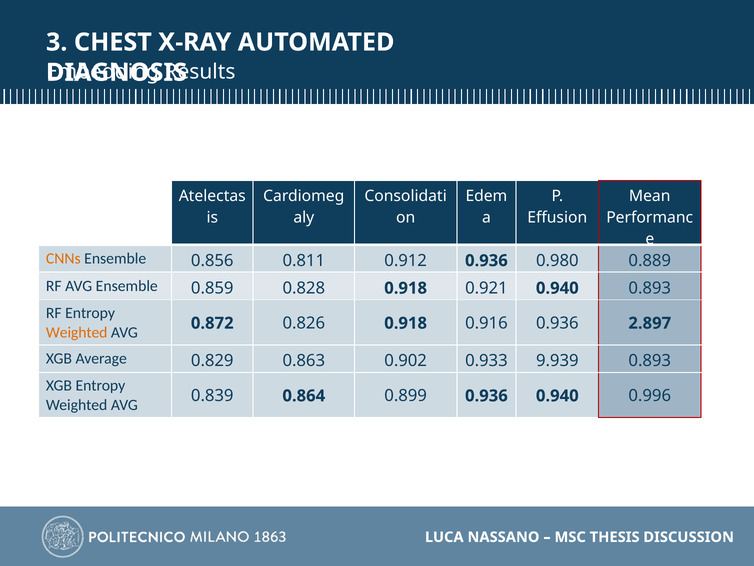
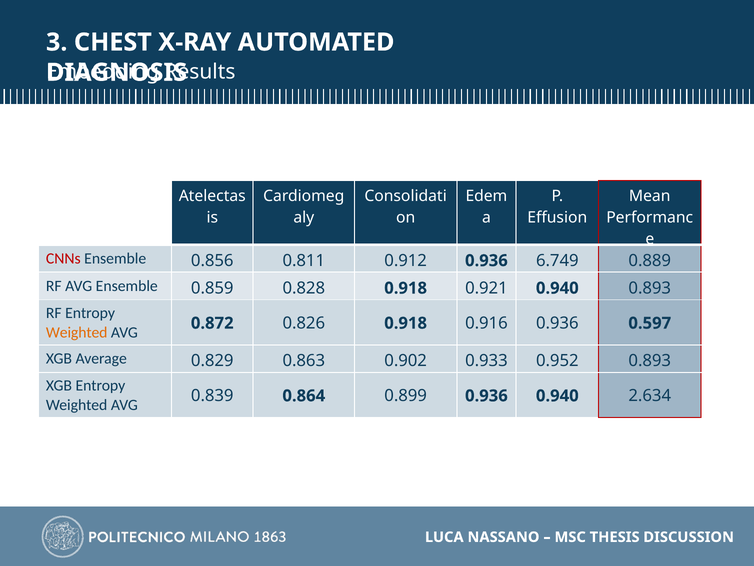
CNNs colour: orange -> red
0.980: 0.980 -> 6.749
2.897: 2.897 -> 0.597
9.939: 9.939 -> 0.952
0.996: 0.996 -> 2.634
